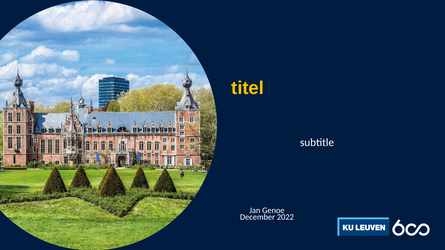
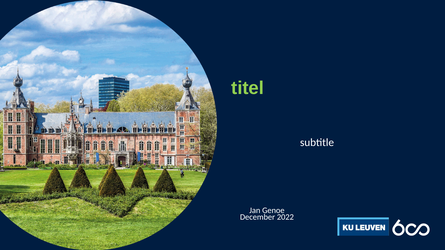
titel colour: yellow -> light green
